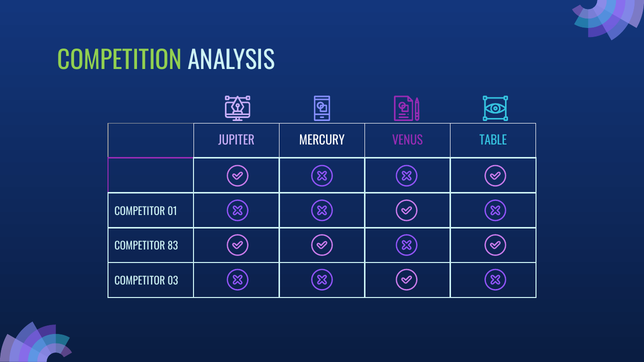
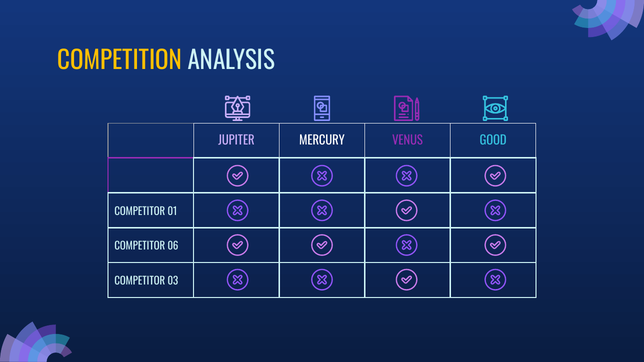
COMPETITION colour: light green -> yellow
TABLE: TABLE -> GOOD
83: 83 -> 06
